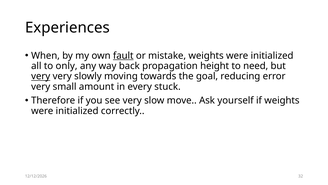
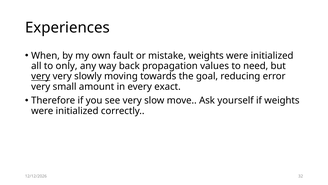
fault underline: present -> none
height: height -> values
stuck: stuck -> exact
